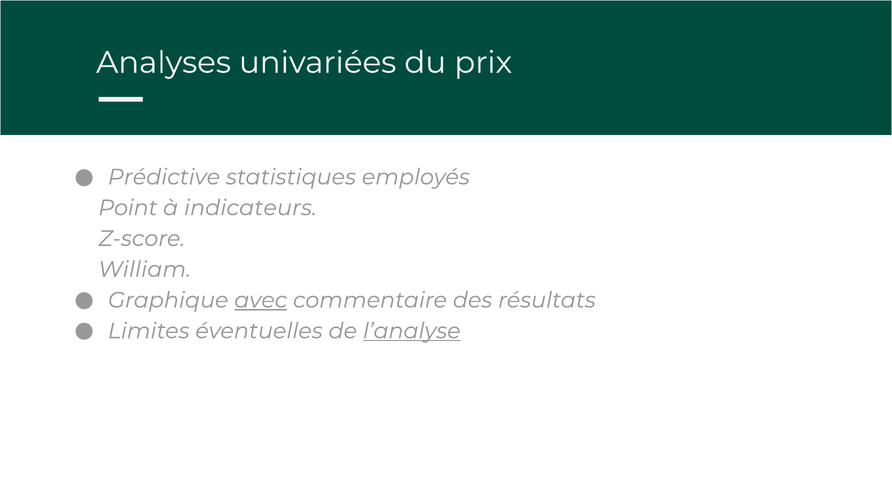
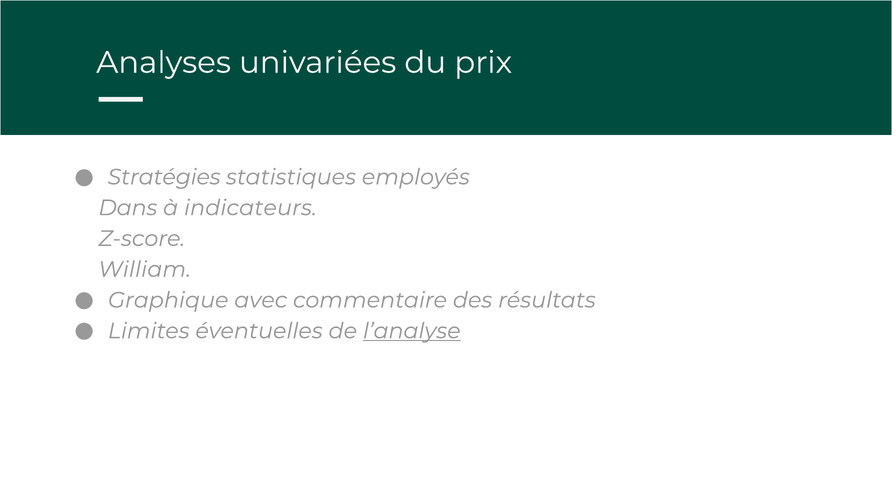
Prédictive: Prédictive -> Stratégies
Point: Point -> Dans
avec underline: present -> none
